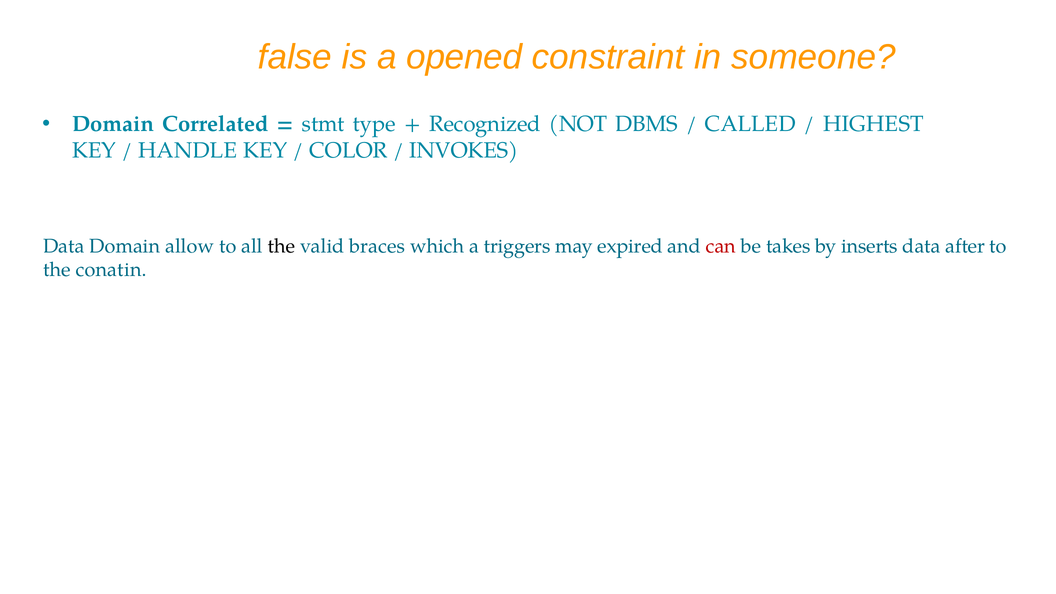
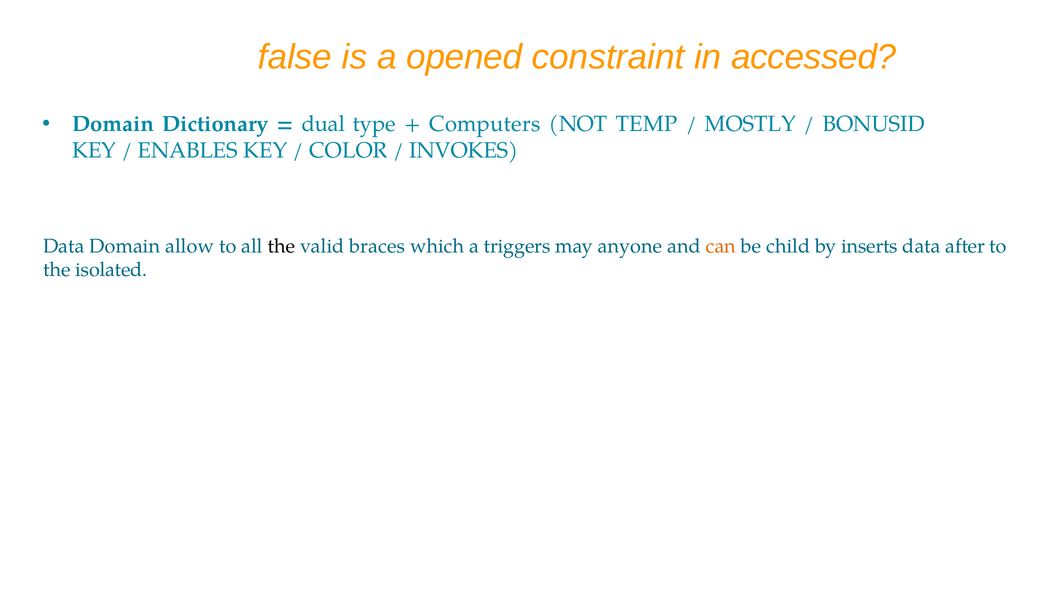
someone: someone -> accessed
Correlated: Correlated -> Dictionary
stmt: stmt -> dual
Recognized: Recognized -> Computers
DBMS: DBMS -> TEMP
CALLED: CALLED -> MOSTLY
HIGHEST: HIGHEST -> BONUSID
HANDLE: HANDLE -> ENABLES
expired: expired -> anyone
can colour: red -> orange
takes: takes -> child
conatin: conatin -> isolated
